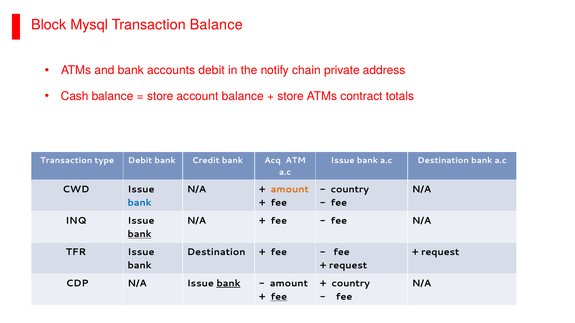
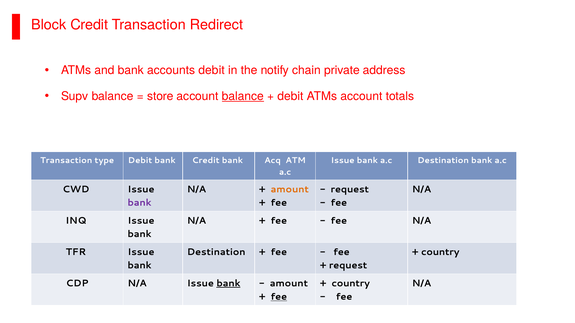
Block Mysql: Mysql -> Credit
Transaction Balance: Balance -> Redirect
Cash: Cash -> Supv
balance at (243, 96) underline: none -> present
store at (291, 96): store -> debit
ATMs contract: contract -> account
country at (350, 189): country -> request
bank at (140, 203) colour: blue -> purple
bank at (140, 234) underline: present -> none
request at (440, 252): request -> country
